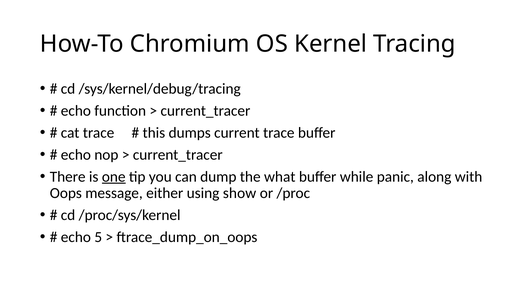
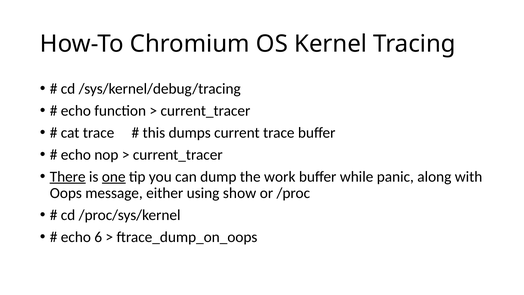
There underline: none -> present
what: what -> work
5: 5 -> 6
